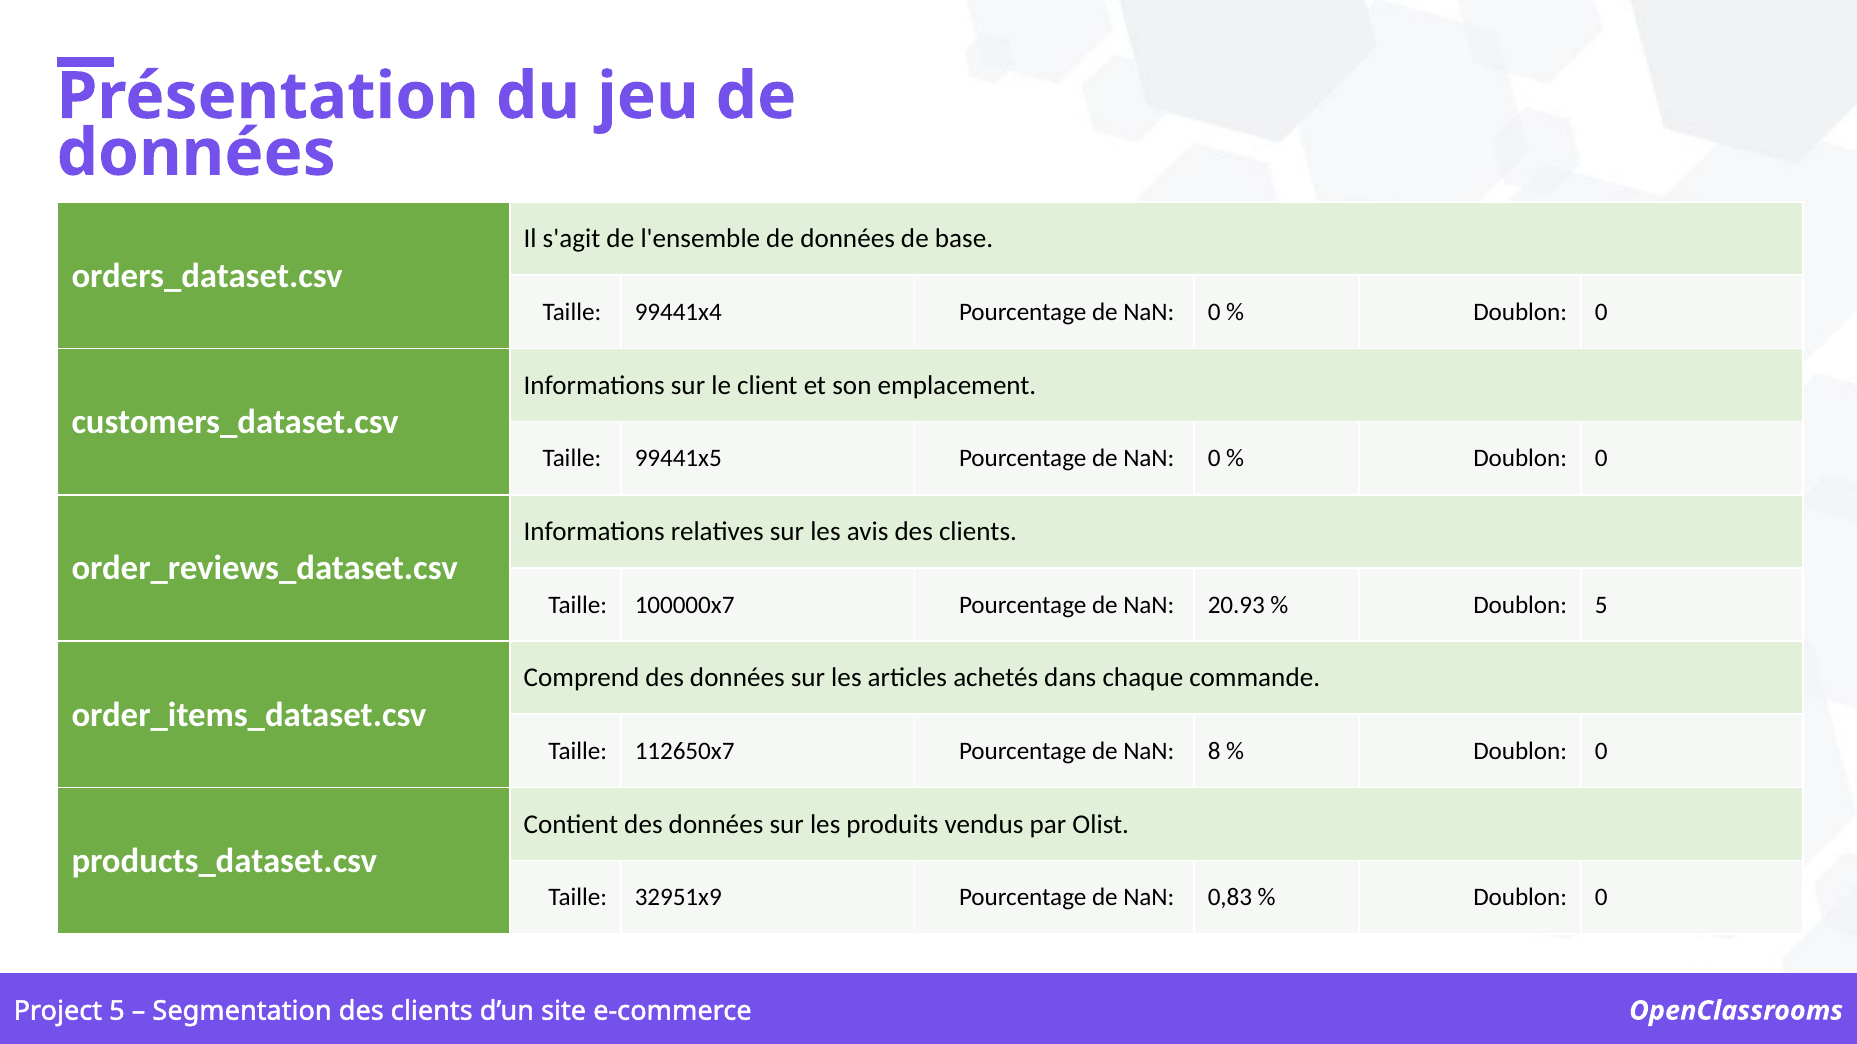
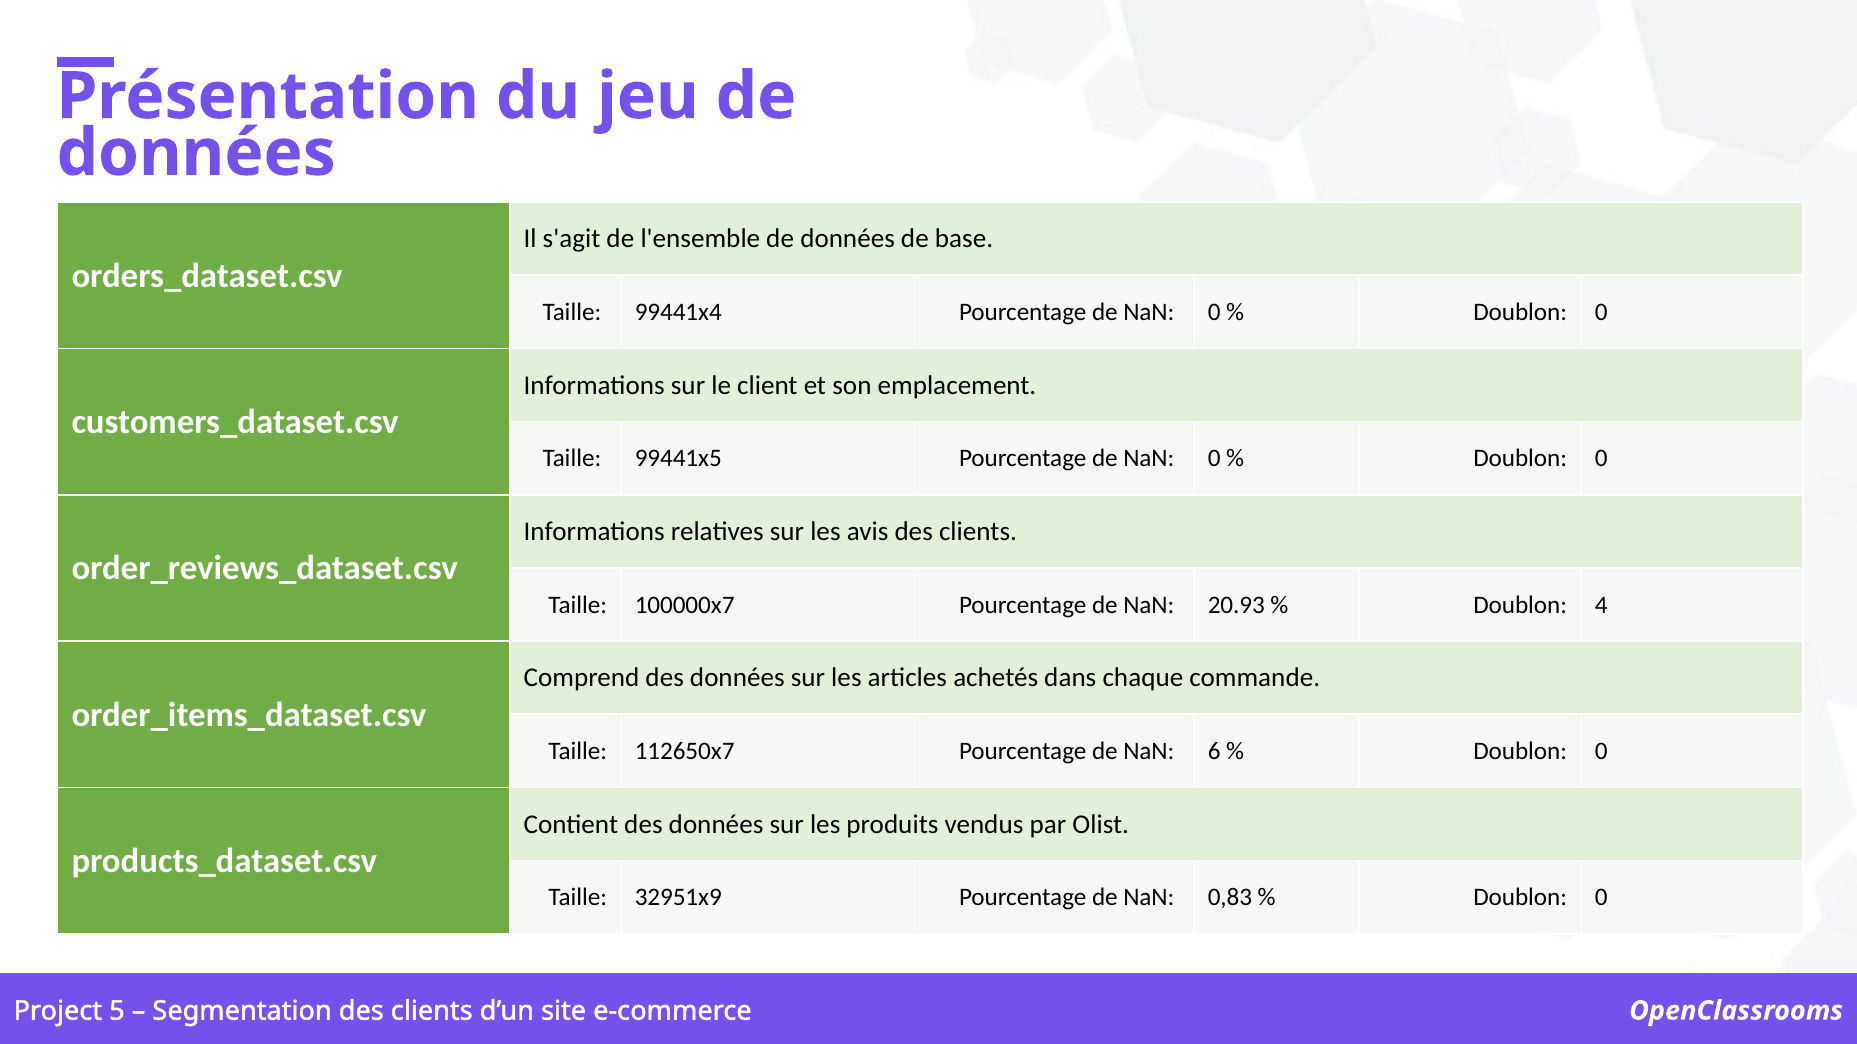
Doublon 5: 5 -> 4
8: 8 -> 6
